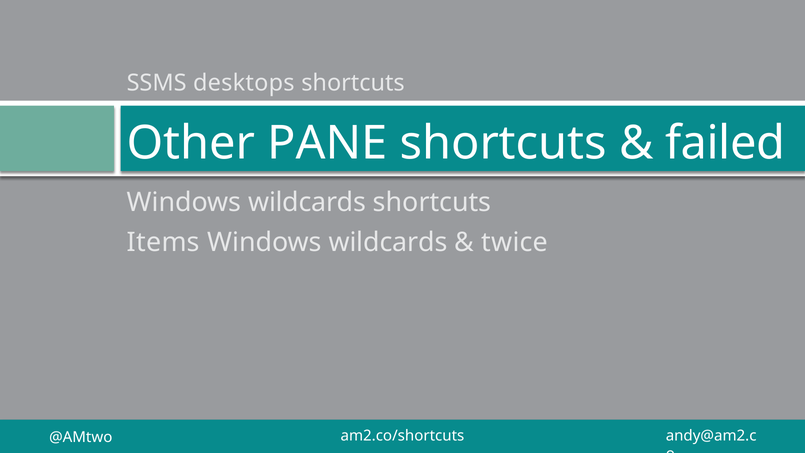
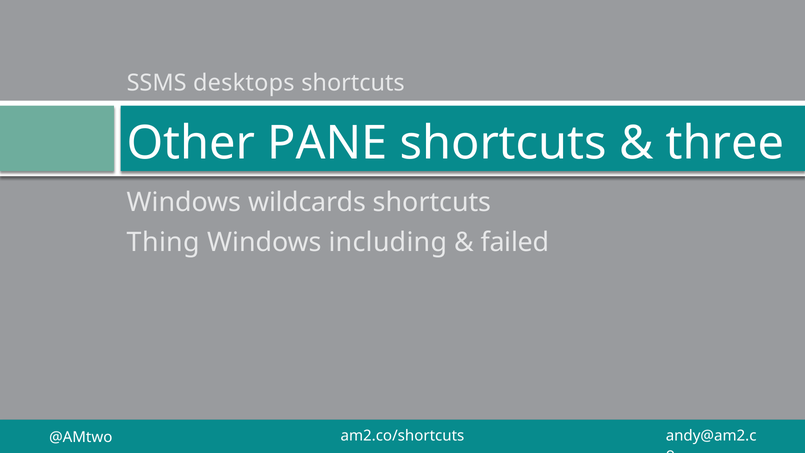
failed: failed -> three
Items: Items -> Thing
wildcards at (388, 242): wildcards -> including
twice: twice -> failed
